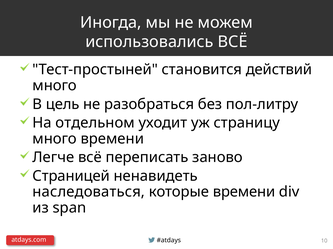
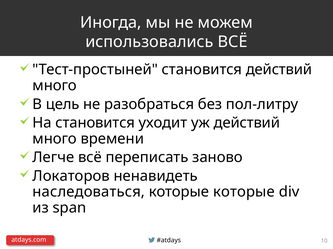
На отдельном: отдельном -> становится
уж страницу: страницу -> действий
Страницей: Страницей -> Локаторов
которые времени: времени -> которые
